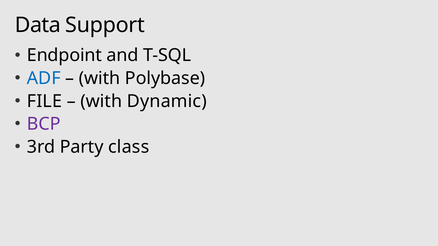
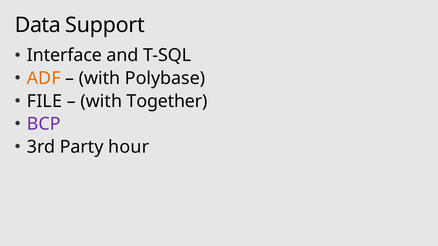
Endpoint: Endpoint -> Interface
ADF colour: blue -> orange
Dynamic: Dynamic -> Together
class: class -> hour
